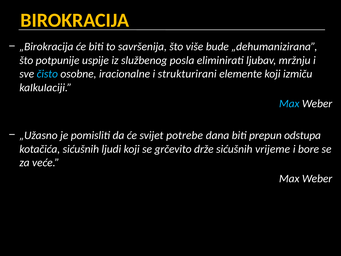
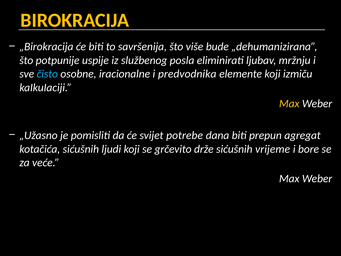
strukturirani: strukturirani -> predvodnika
Max at (289, 103) colour: light blue -> yellow
odstupa: odstupa -> agregat
